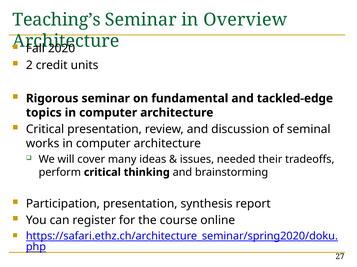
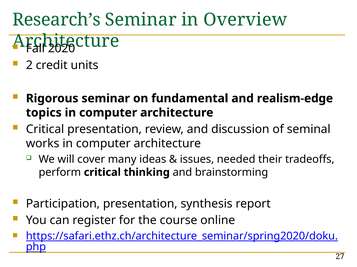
Teaching’s: Teaching’s -> Research’s
tackled-edge: tackled-edge -> realism-edge
